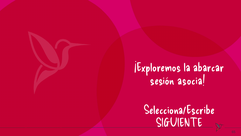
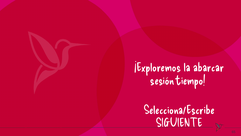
asocia: asocia -> tiempo
